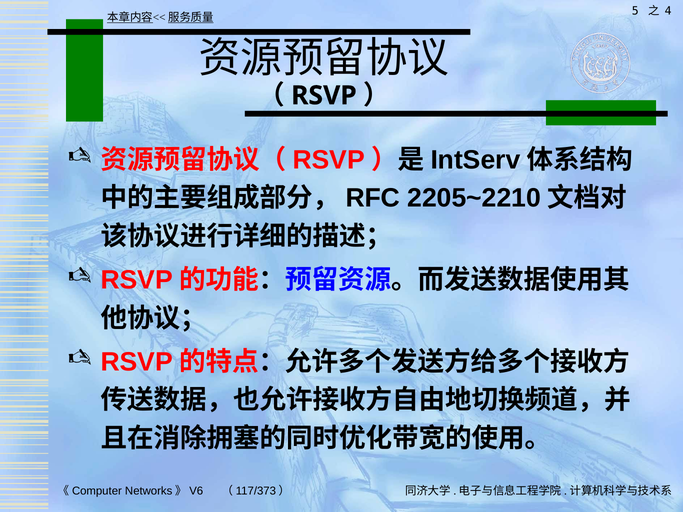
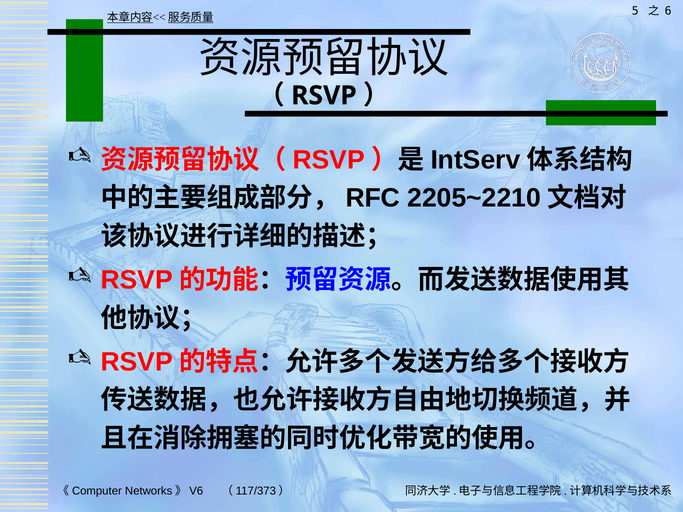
4: 4 -> 6
